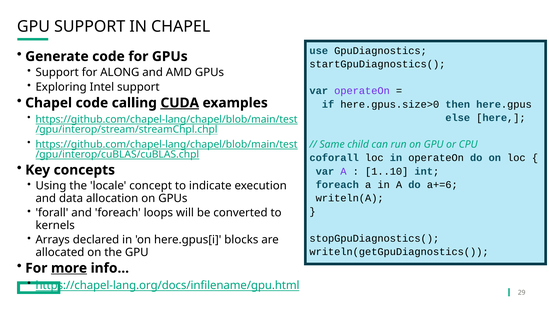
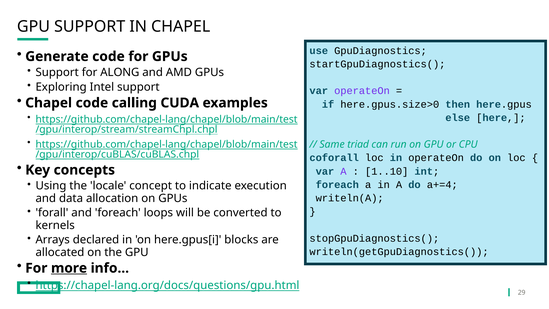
CUDA underline: present -> none
child: child -> triad
a+=6: a+=6 -> a+=4
https://chapel-lang.org/docs/infilename/gpu.html: https://chapel-lang.org/docs/infilename/gpu.html -> https://chapel-lang.org/docs/questions/gpu.html
